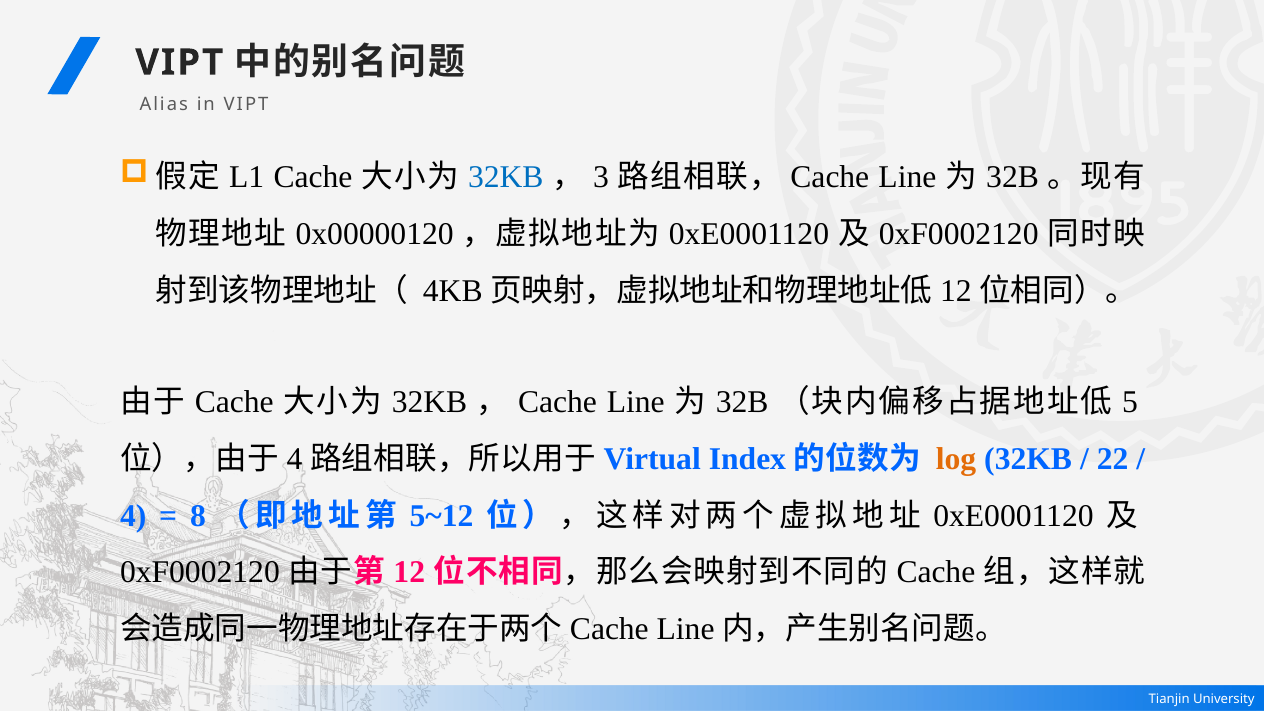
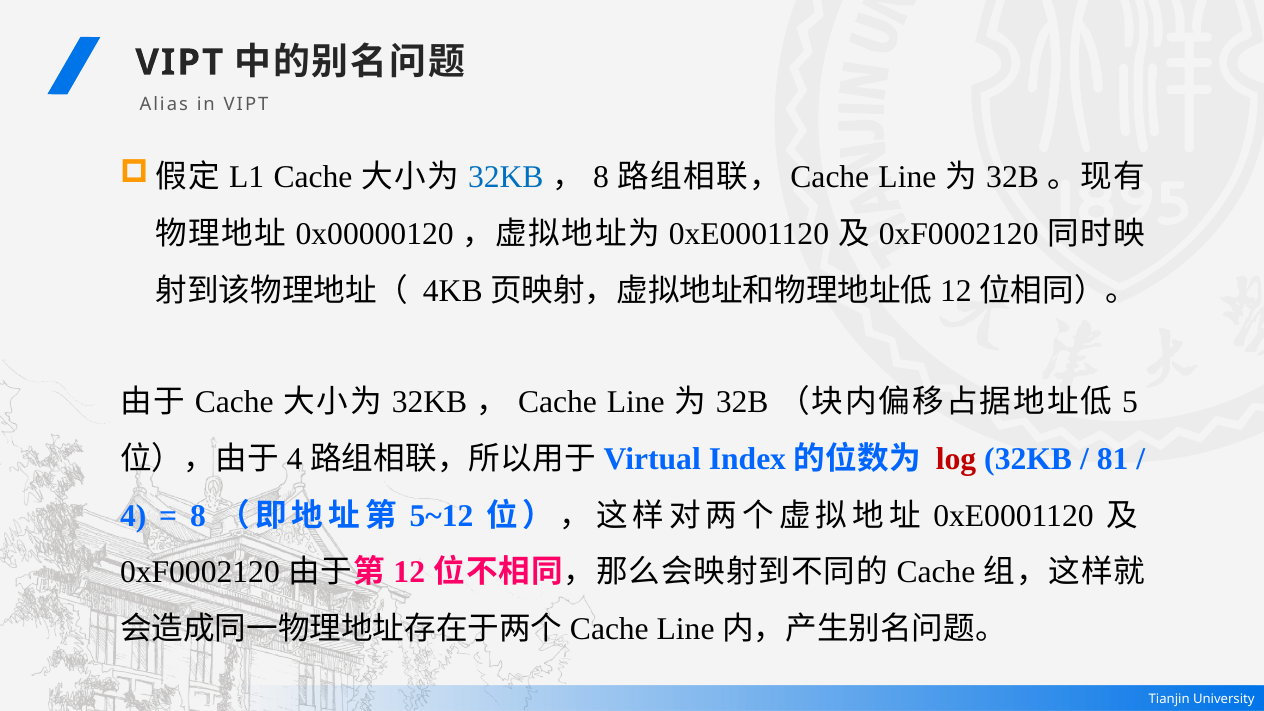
3 at (601, 177): 3 -> 8
log colour: orange -> red
22: 22 -> 81
